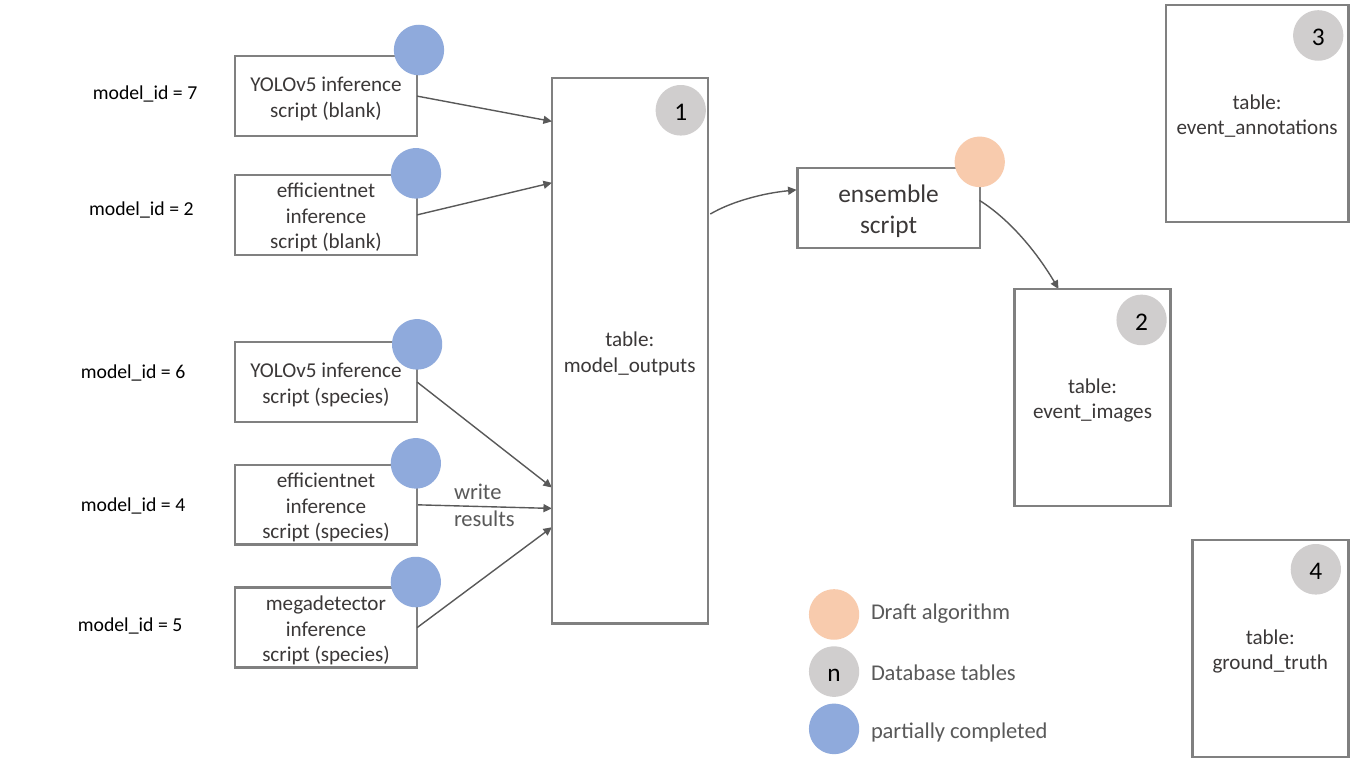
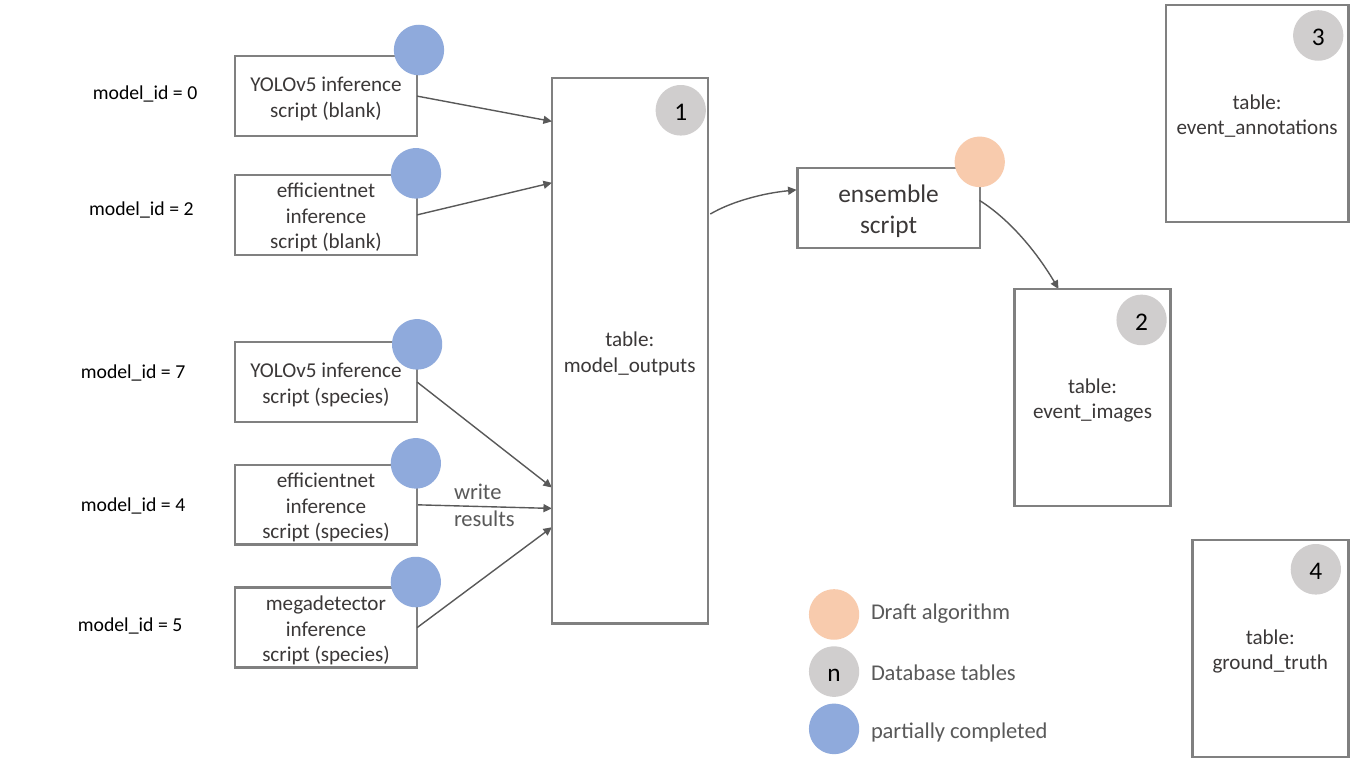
7: 7 -> 0
6: 6 -> 7
